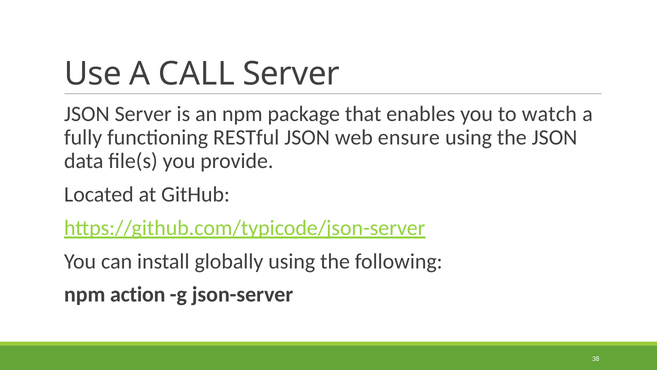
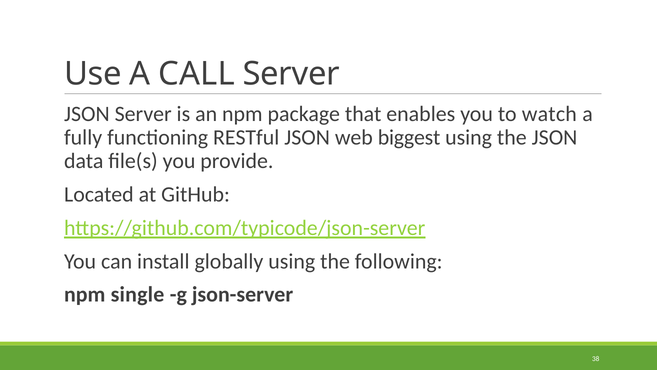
ensure: ensure -> biggest
action: action -> single
